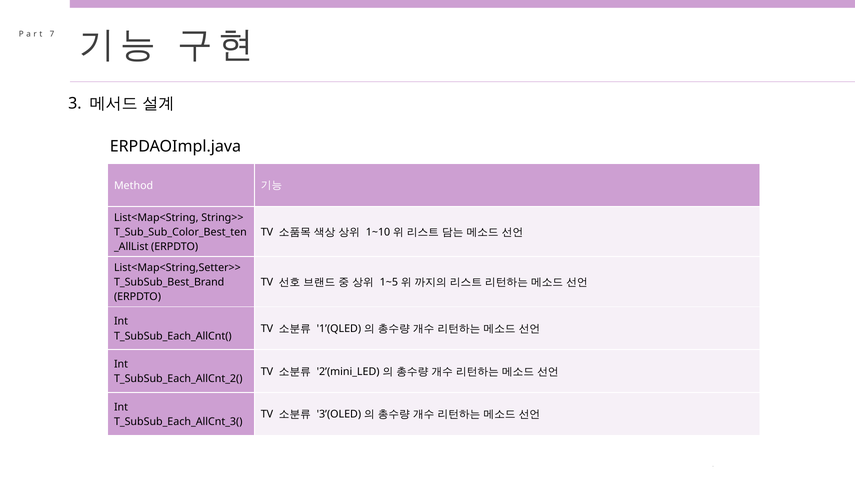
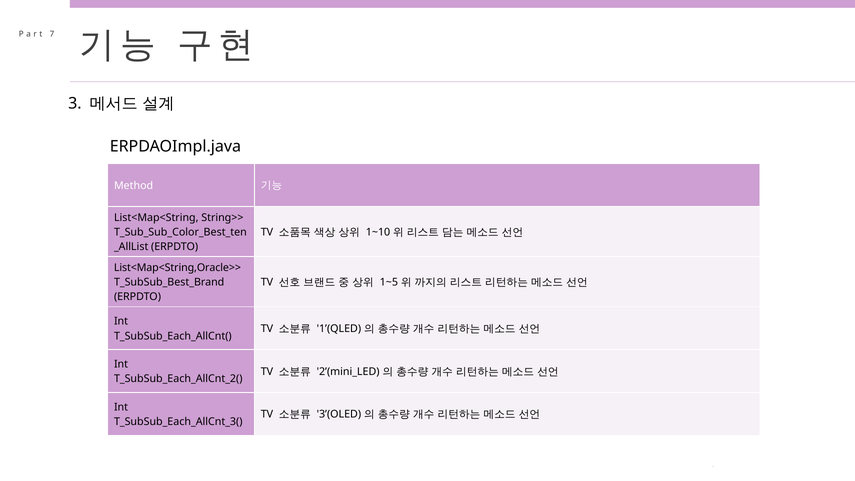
List<Map<String,Setter>>: List<Map<String,Setter>> -> List<Map<String,Oracle>>
